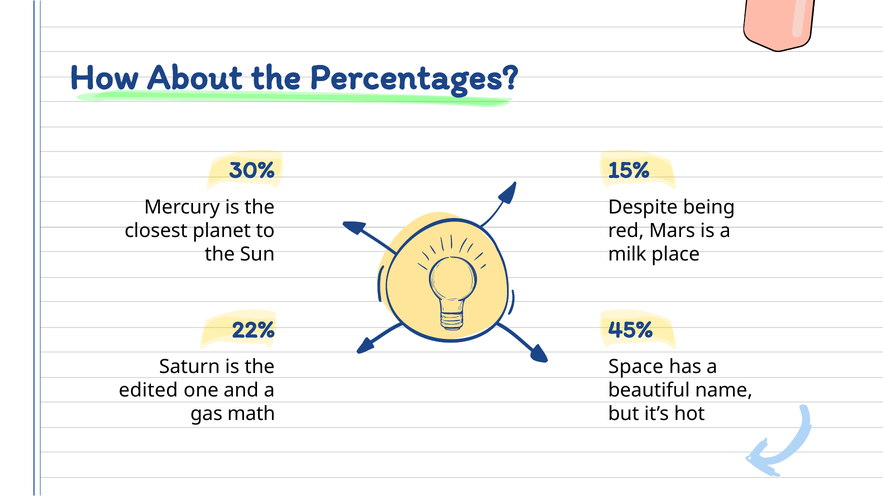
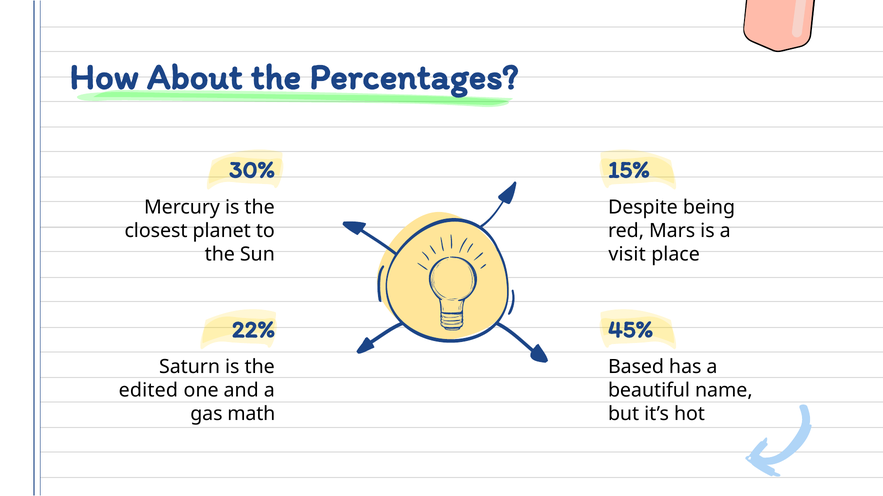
milk: milk -> visit
Space: Space -> Based
